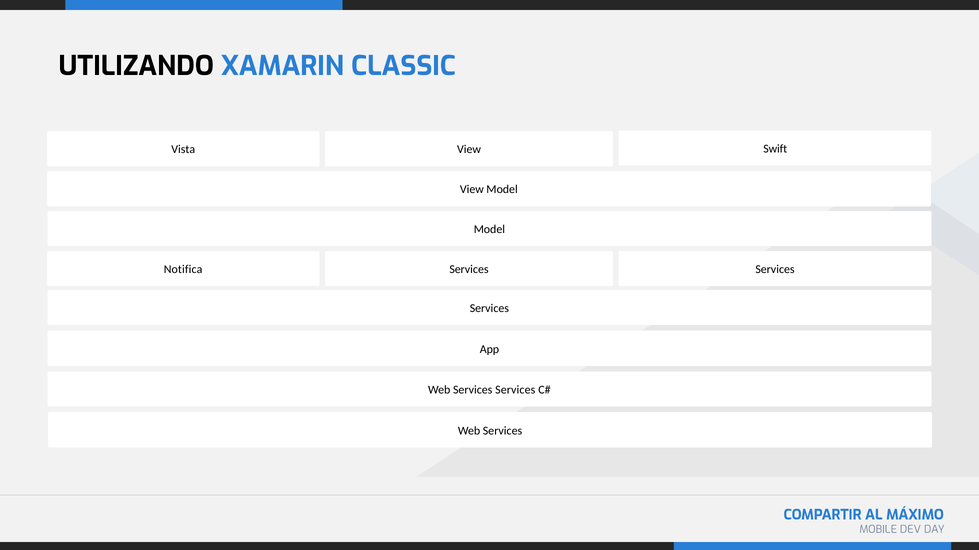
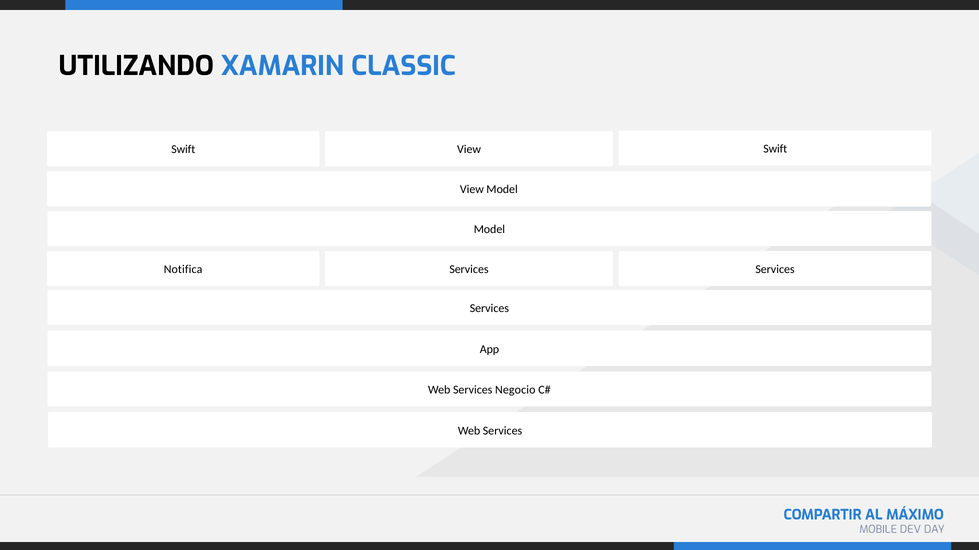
Vista at (183, 150): Vista -> Swift
Web Services Services: Services -> Negocio
